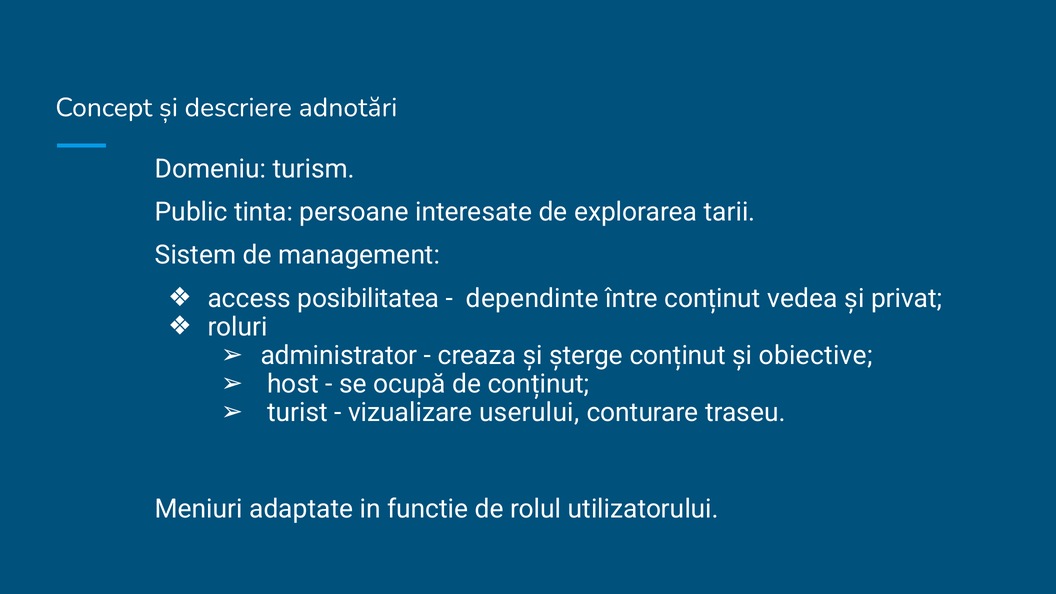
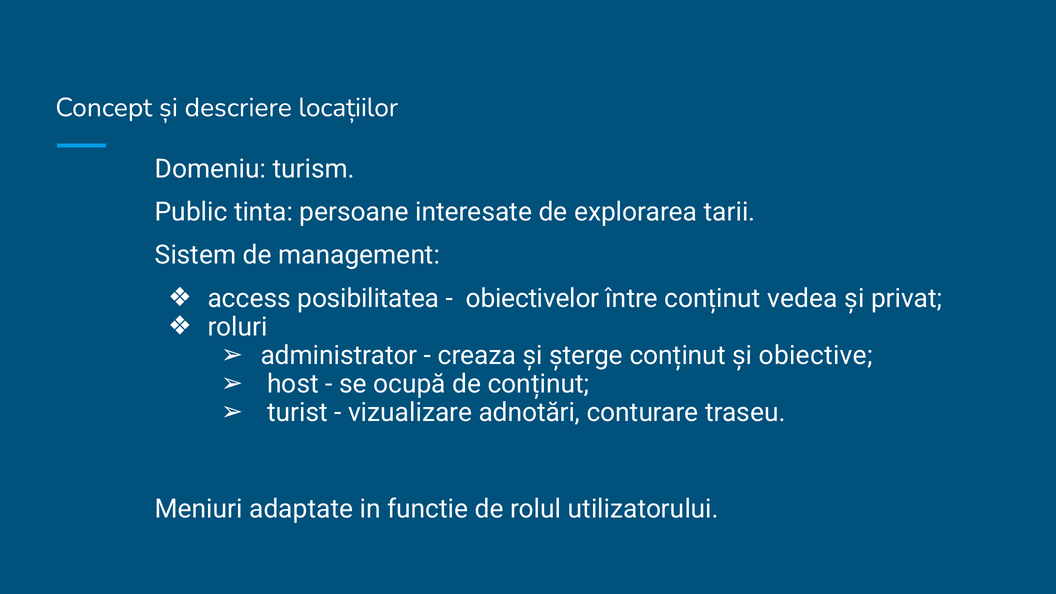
adnotări: adnotări -> locațiilor
dependinte: dependinte -> obiectivelor
userului: userului -> adnotări
